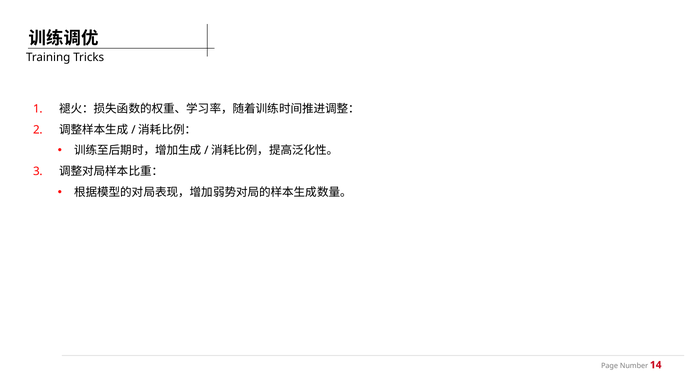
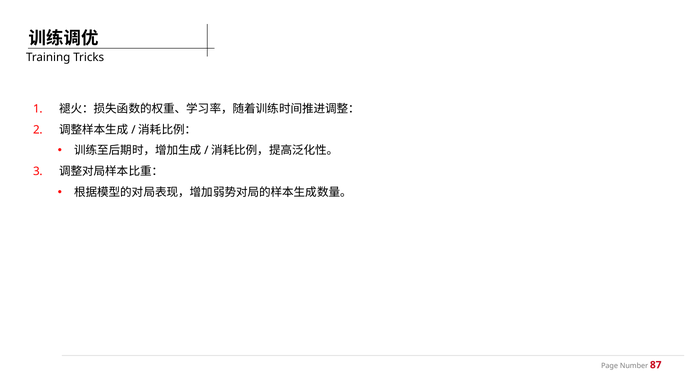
14: 14 -> 87
